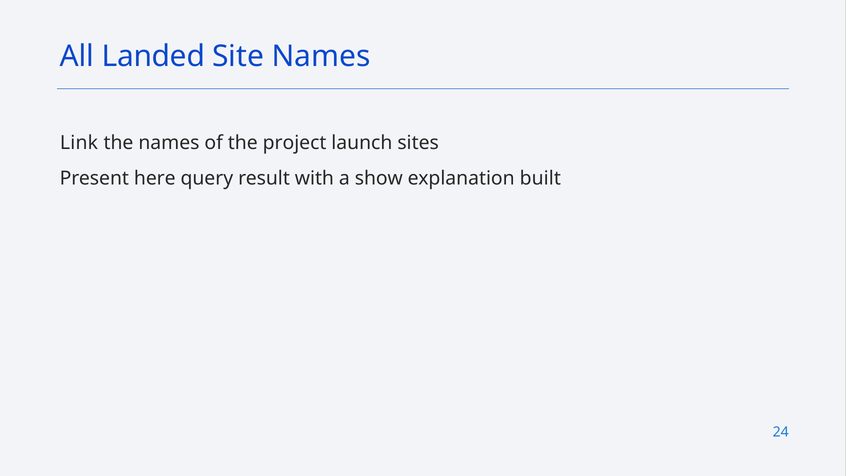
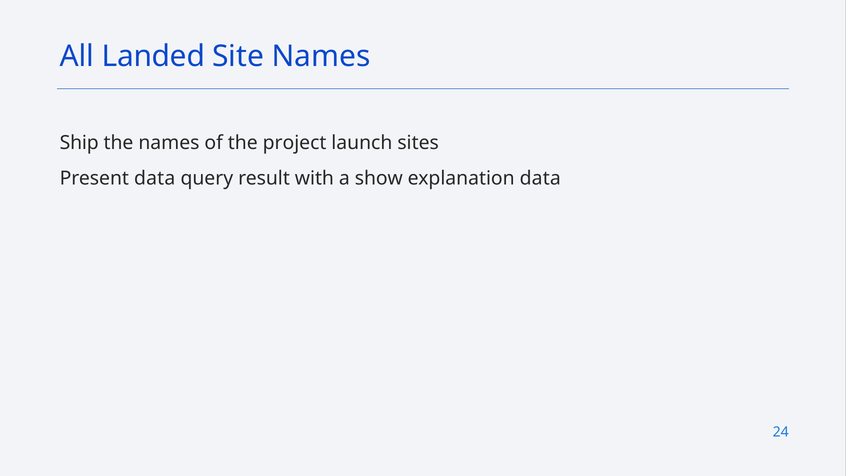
Link: Link -> Ship
Present here: here -> data
explanation built: built -> data
